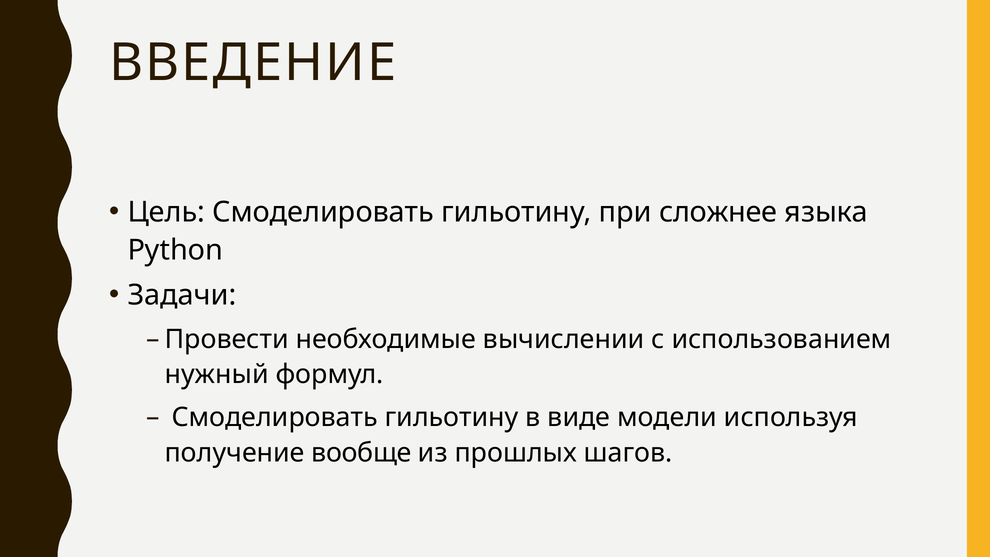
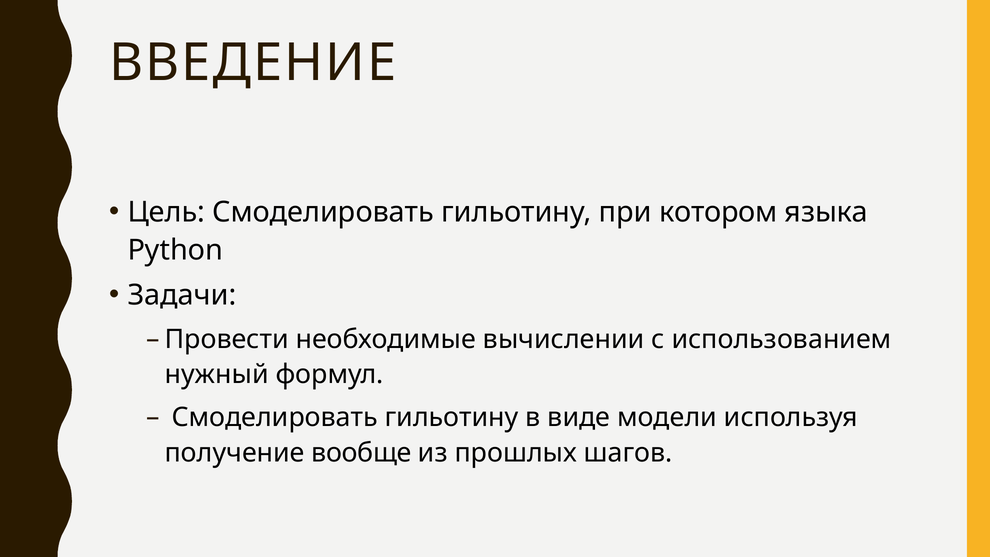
сложнее: сложнее -> котором
